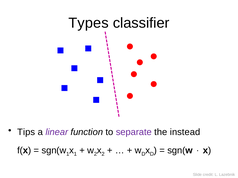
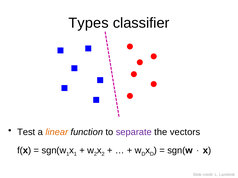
Tips: Tips -> Test
linear colour: purple -> orange
instead: instead -> vectors
